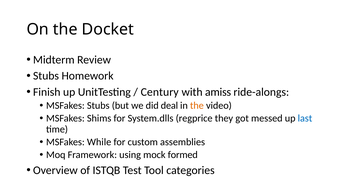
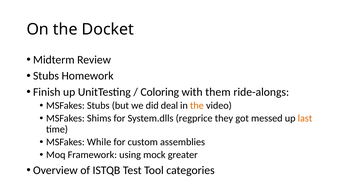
Century: Century -> Coloring
amiss: amiss -> them
last colour: blue -> orange
formed: formed -> greater
